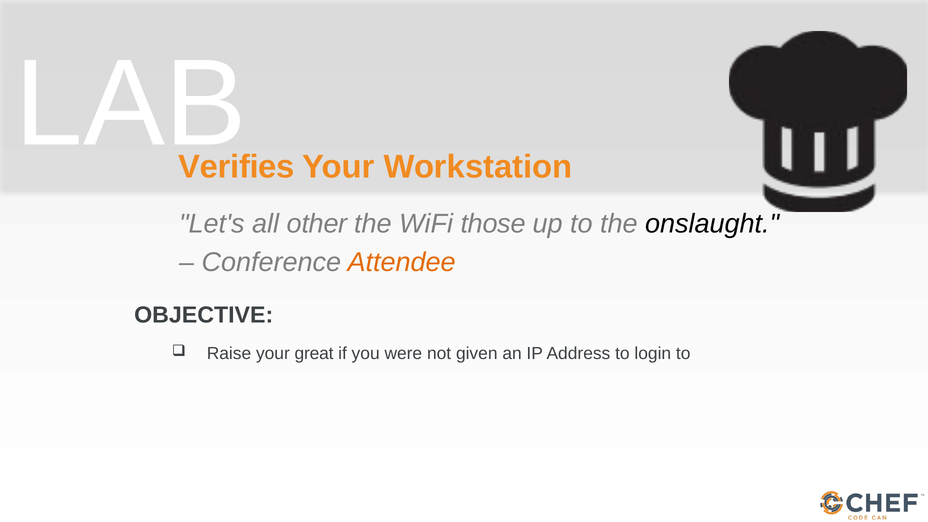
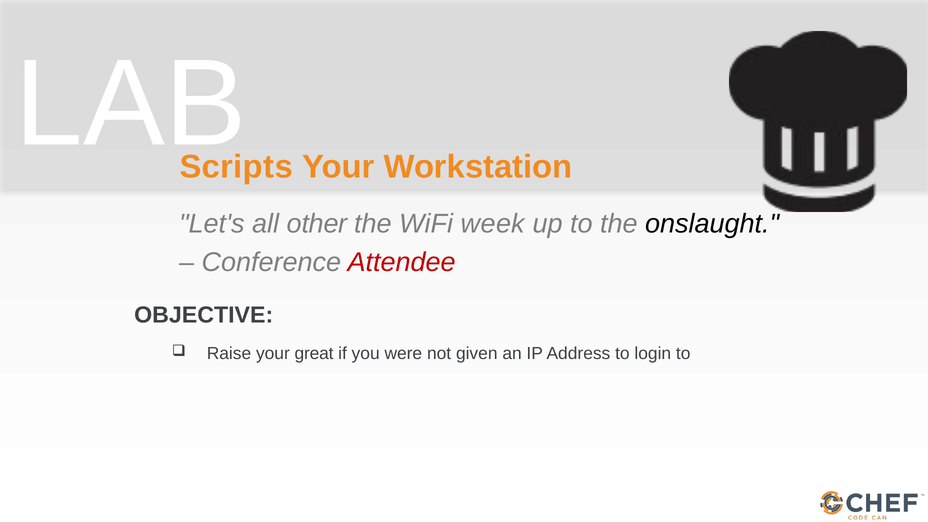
Verifies: Verifies -> Scripts
those: those -> week
Attendee colour: orange -> red
